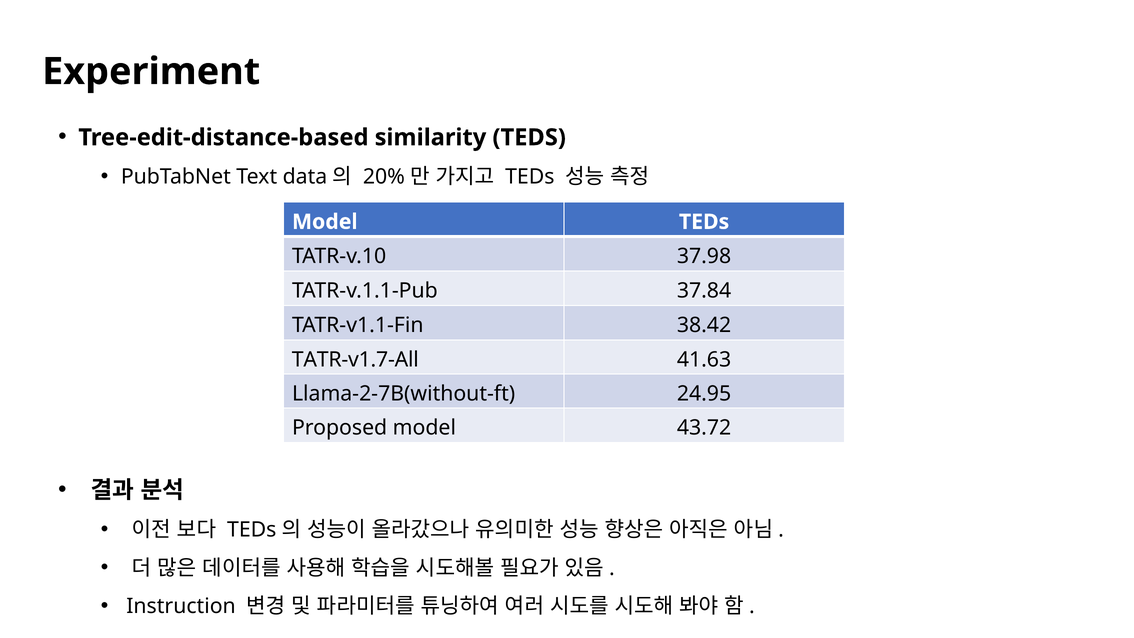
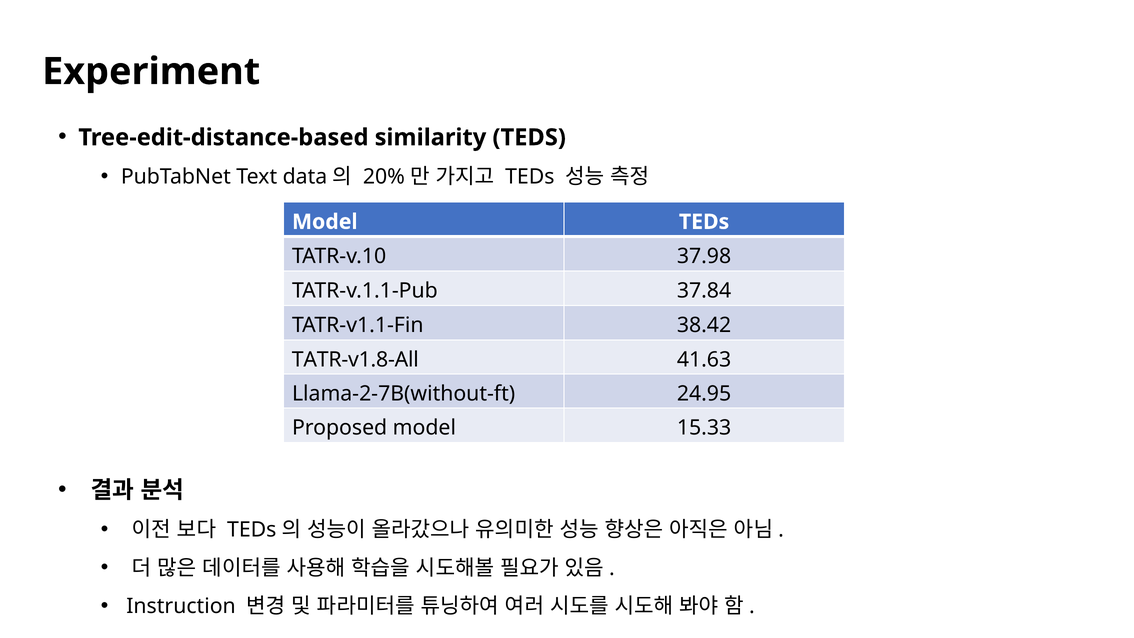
TATR-v1.7-All: TATR-v1.7-All -> TATR-v1.8-All
43.72: 43.72 -> 15.33
